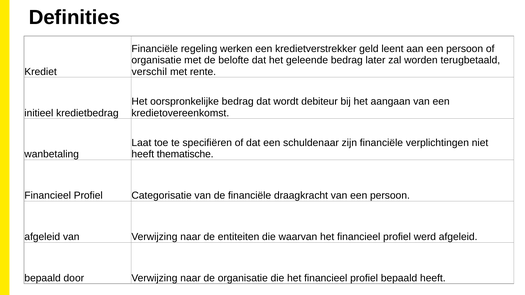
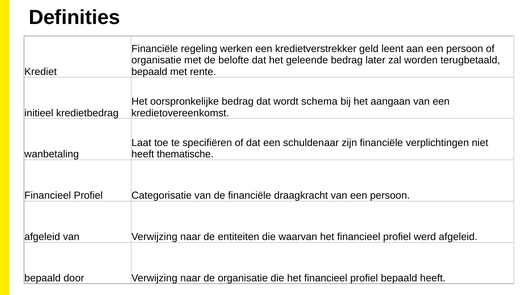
verschil at (149, 72): verschil -> bepaald
debiteur: debiteur -> schema
